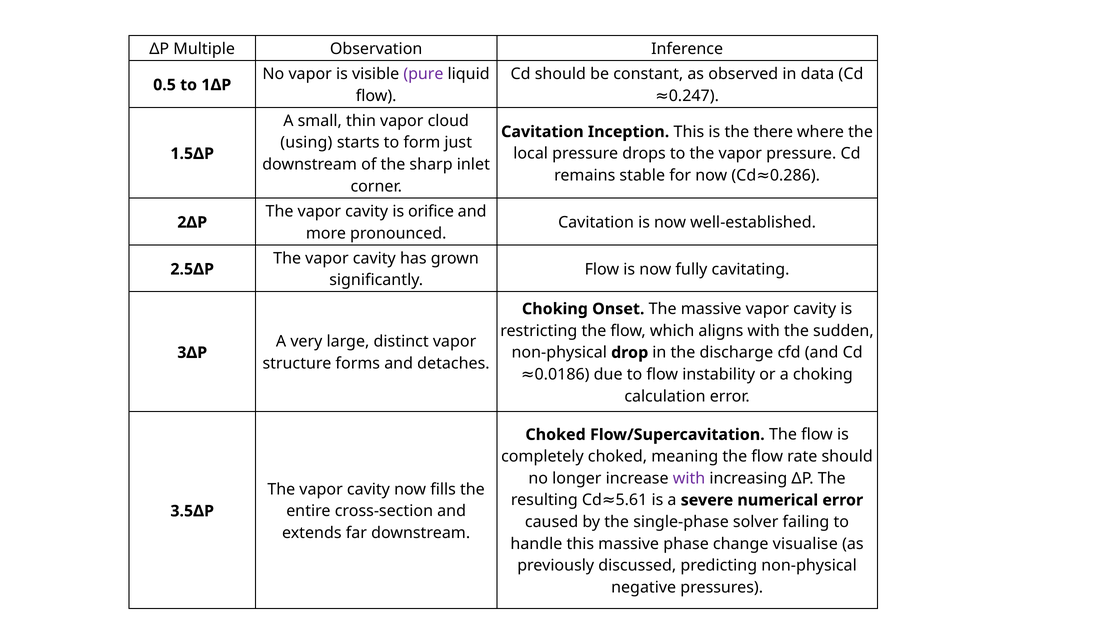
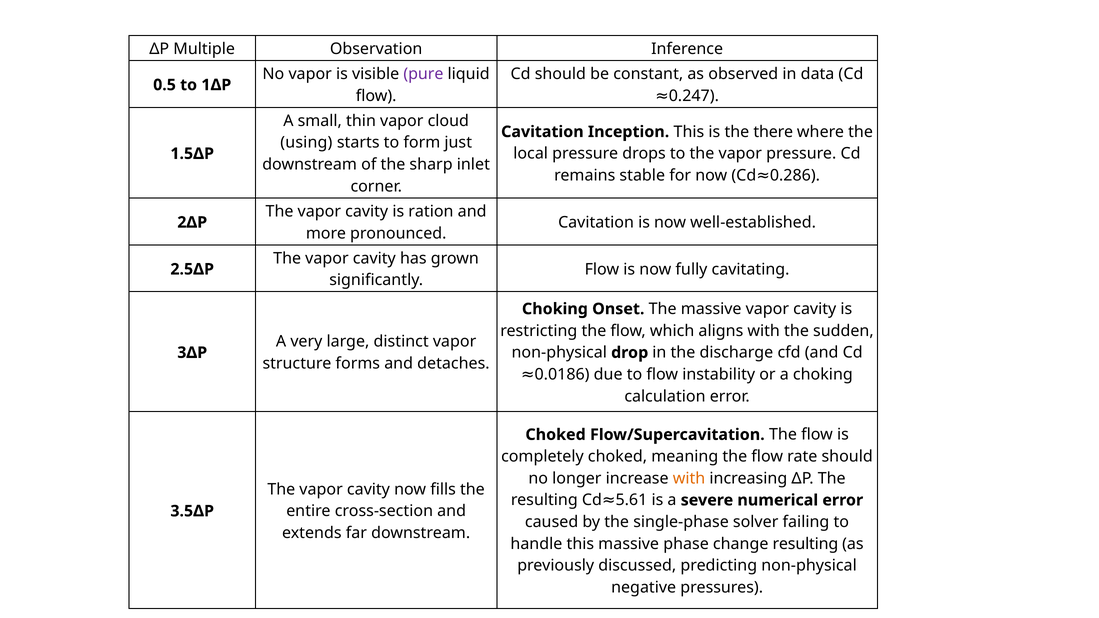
orifice: orifice -> ration
with at (689, 478) colour: purple -> orange
change visualise: visualise -> resulting
